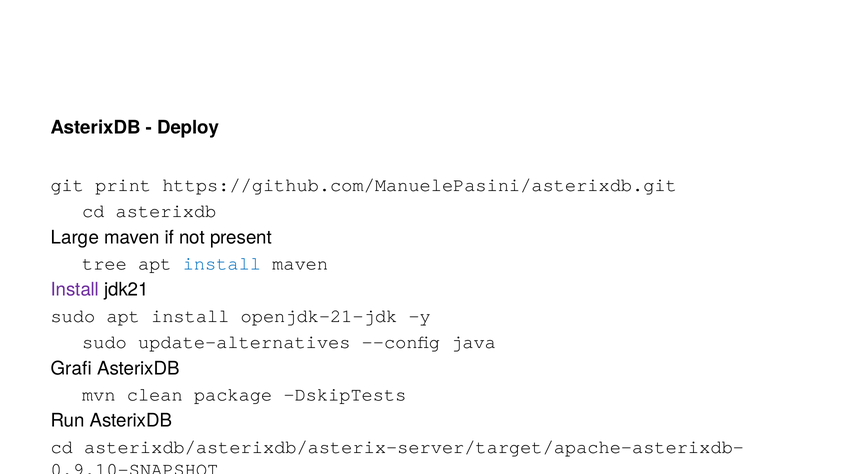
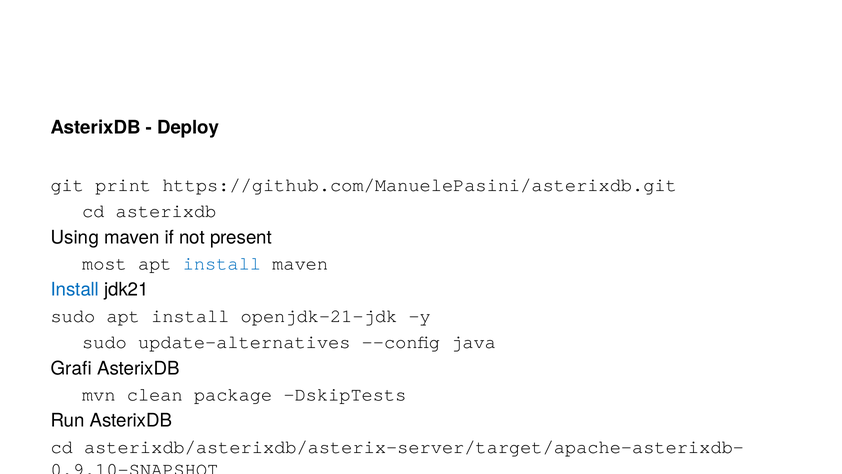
Large: Large -> Using
tree: tree -> most
Install at (75, 290) colour: purple -> blue
